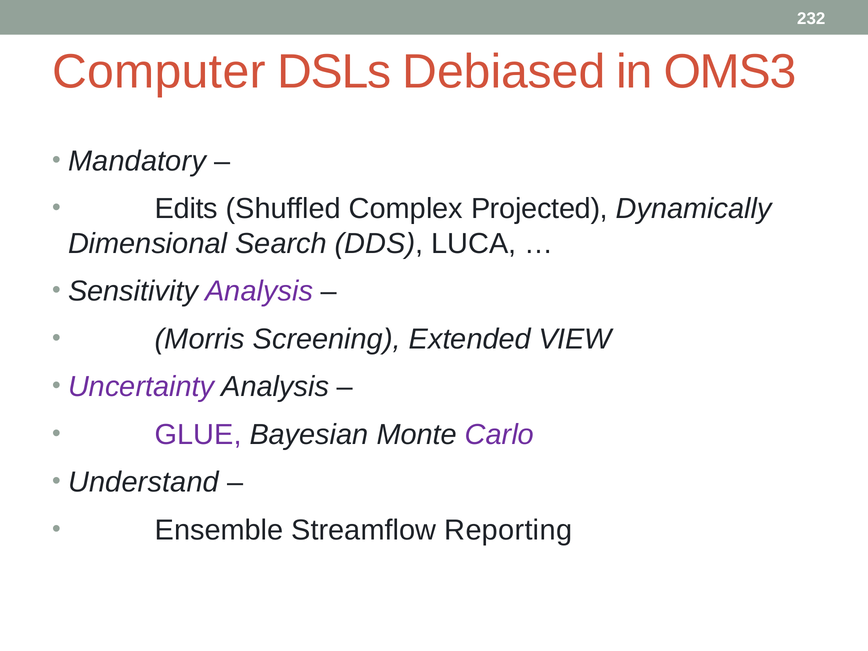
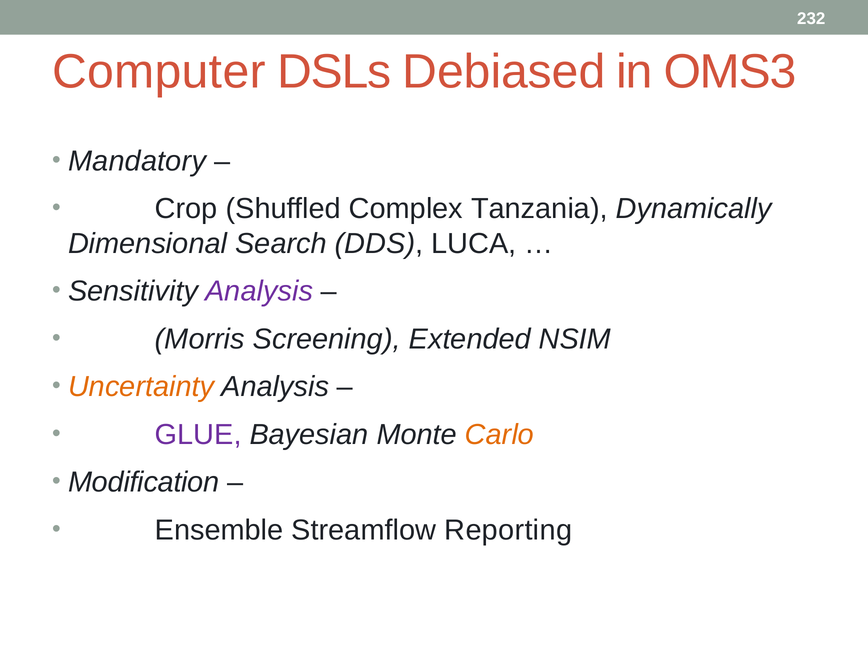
Edits: Edits -> Crop
Projected: Projected -> Tanzania
VIEW: VIEW -> NSIM
Uncertainty colour: purple -> orange
Carlo colour: purple -> orange
Understand: Understand -> Modification
